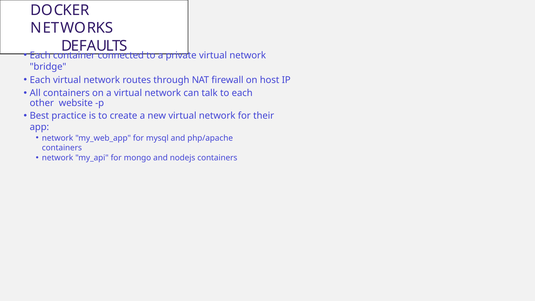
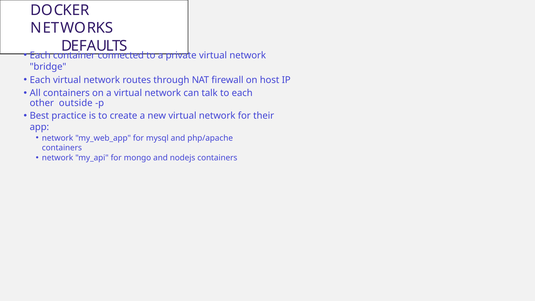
website: website -> outside
